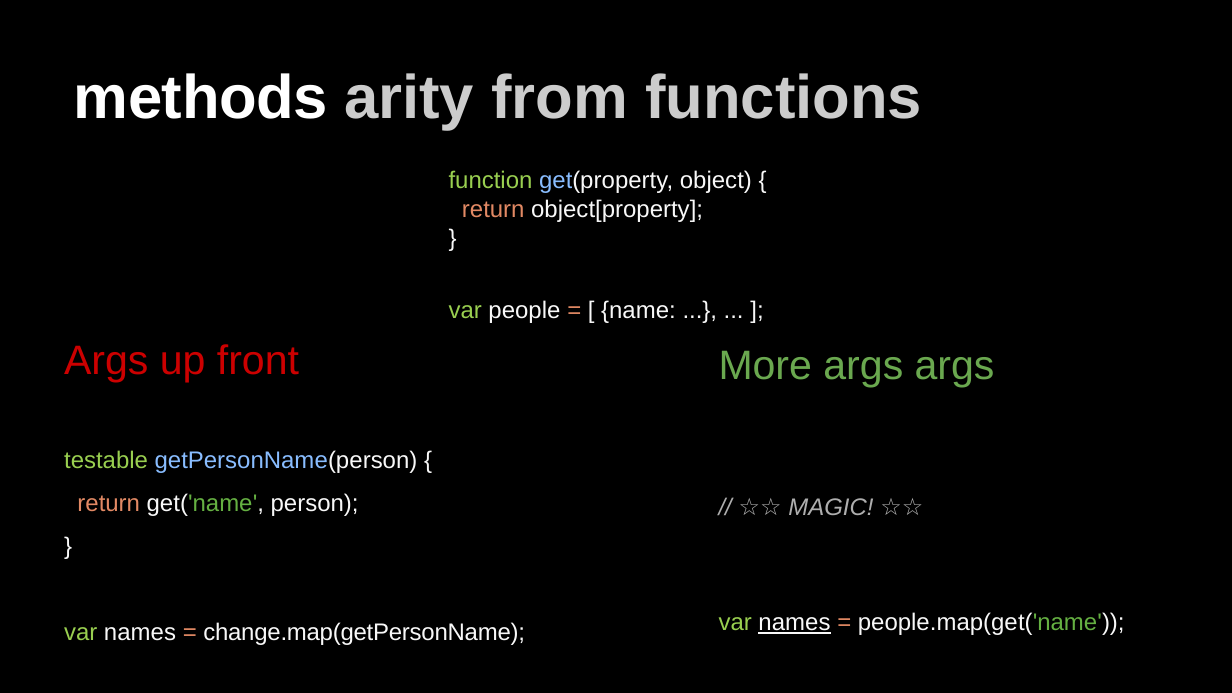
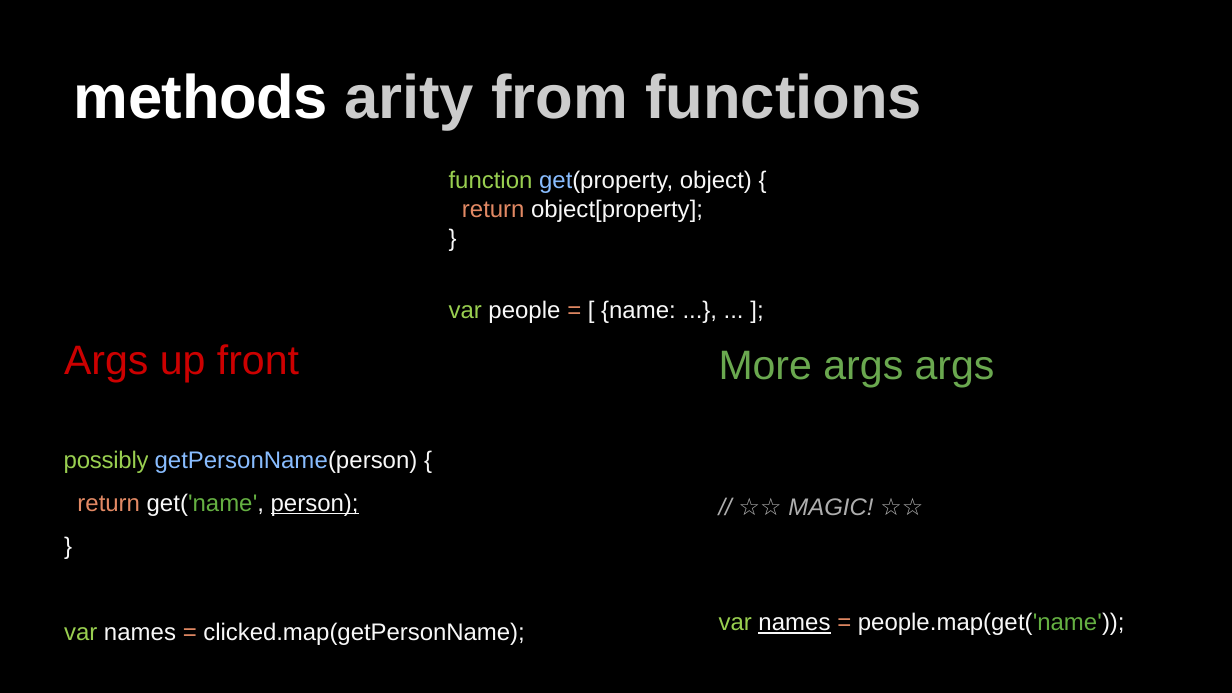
testable: testable -> possibly
person underline: none -> present
change.map(getPersonName: change.map(getPersonName -> clicked.map(getPersonName
